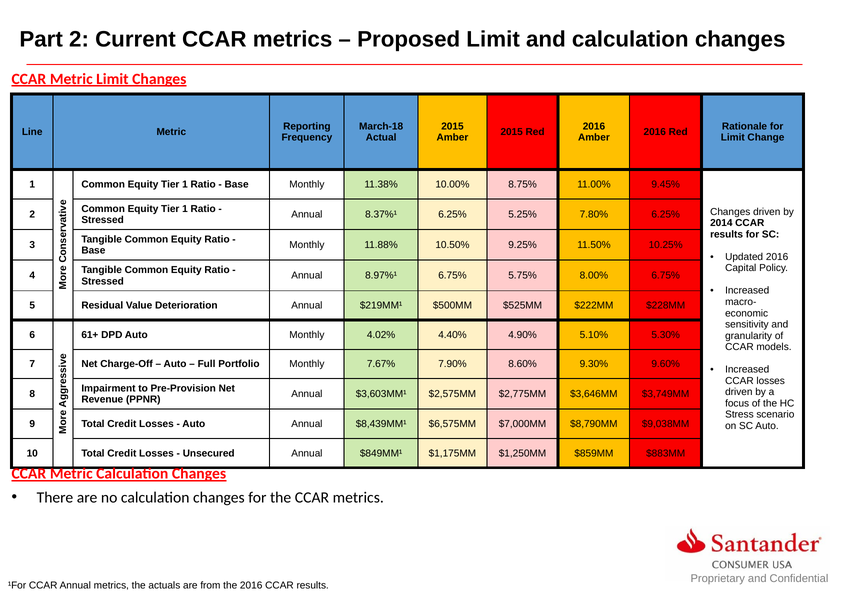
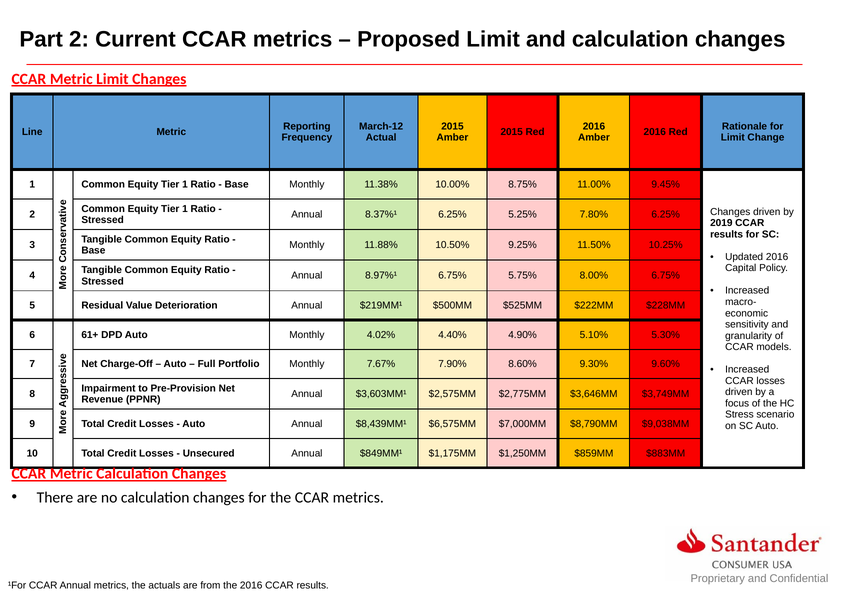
March-18: March-18 -> March-12
2014: 2014 -> 2019
